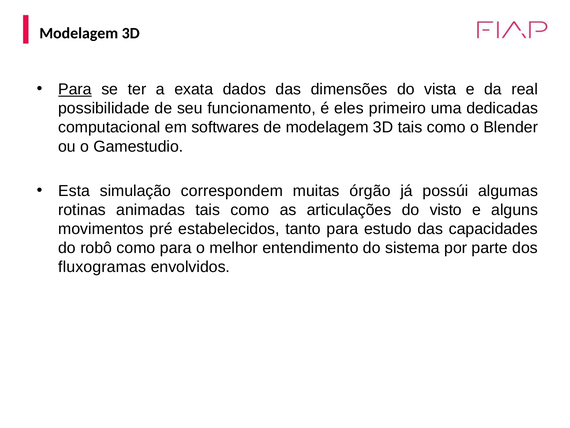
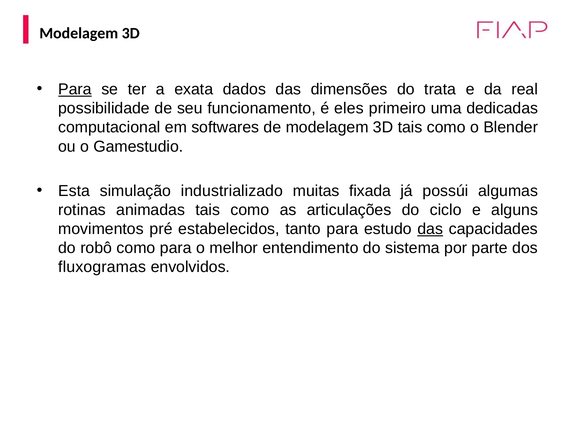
vista: vista -> trata
correspondem: correspondem -> industrializado
órgão: órgão -> fixada
visto: visto -> ciclo
das at (430, 229) underline: none -> present
